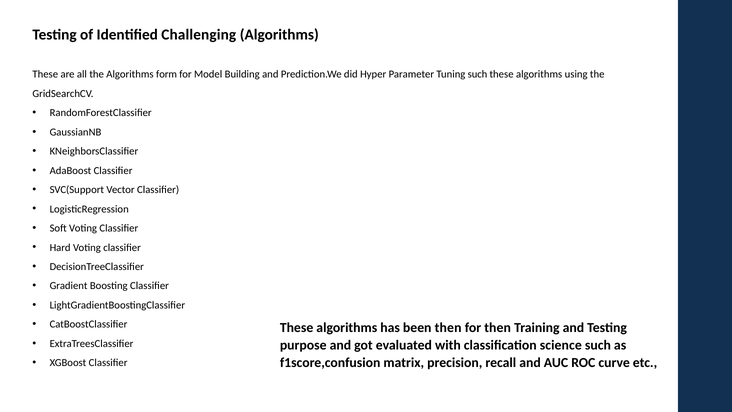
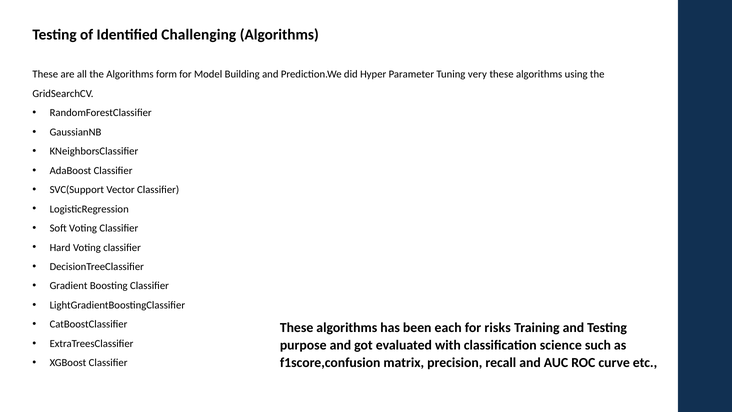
Tuning such: such -> very
been then: then -> each
for then: then -> risks
